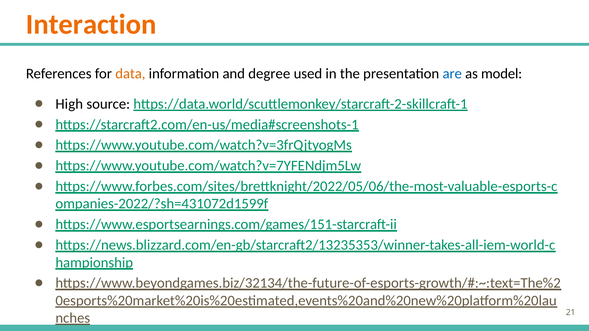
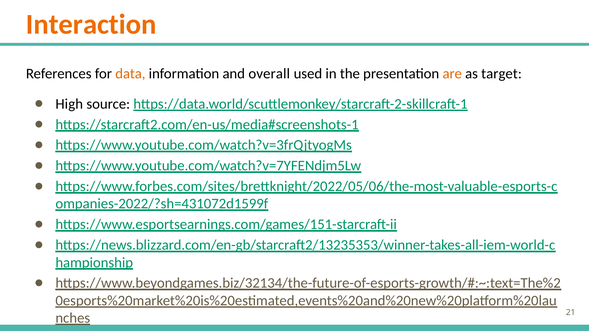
degree: degree -> overall
are colour: blue -> orange
model: model -> target
